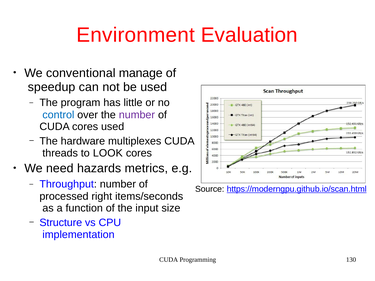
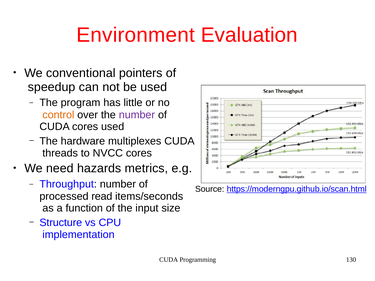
manage: manage -> pointers
control colour: blue -> orange
LOOK: LOOK -> NVCC
right: right -> read
